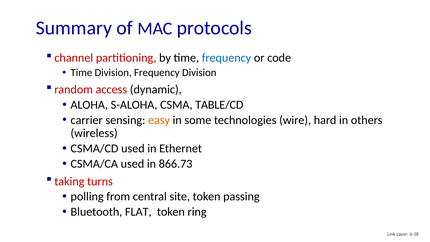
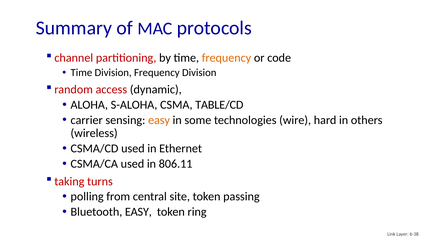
frequency at (226, 58) colour: blue -> orange
866.73: 866.73 -> 806.11
Bluetooth FLAT: FLAT -> EASY
